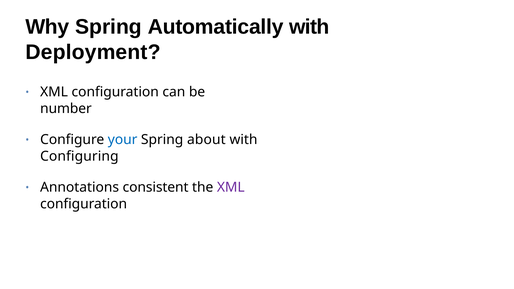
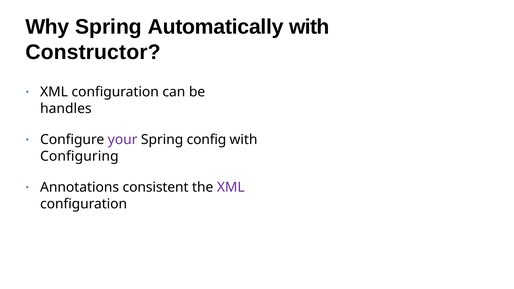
Deployment: Deployment -> Constructor
number: number -> handles
your colour: blue -> purple
about: about -> config
